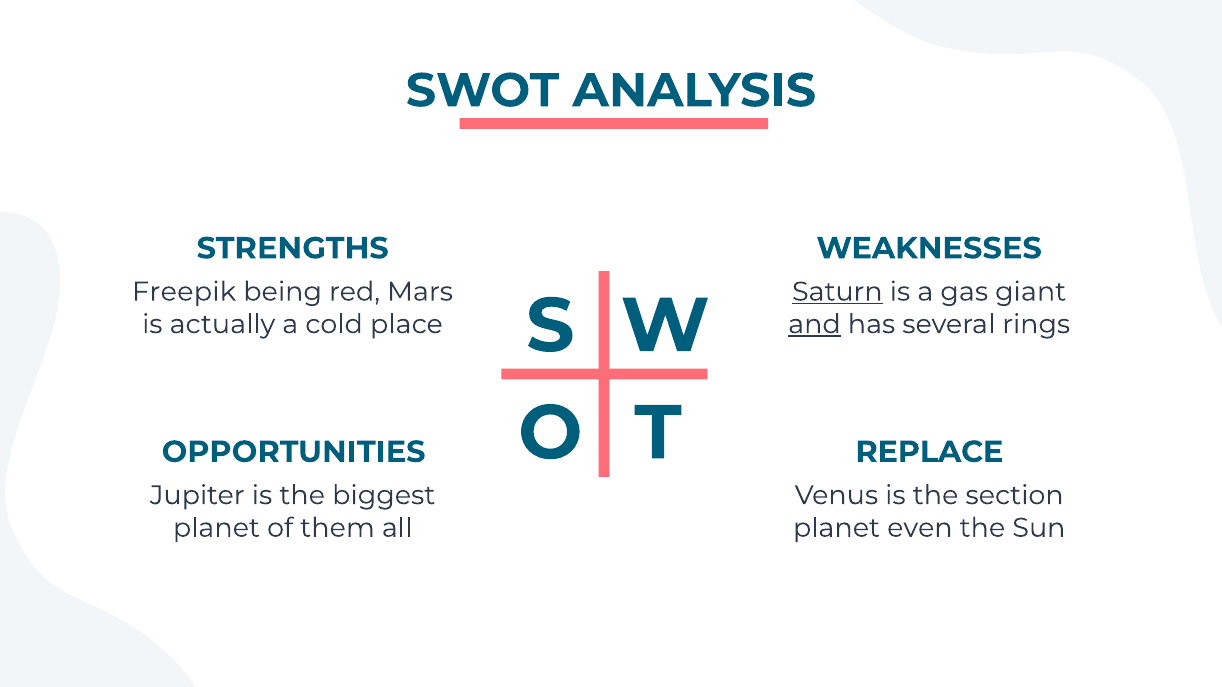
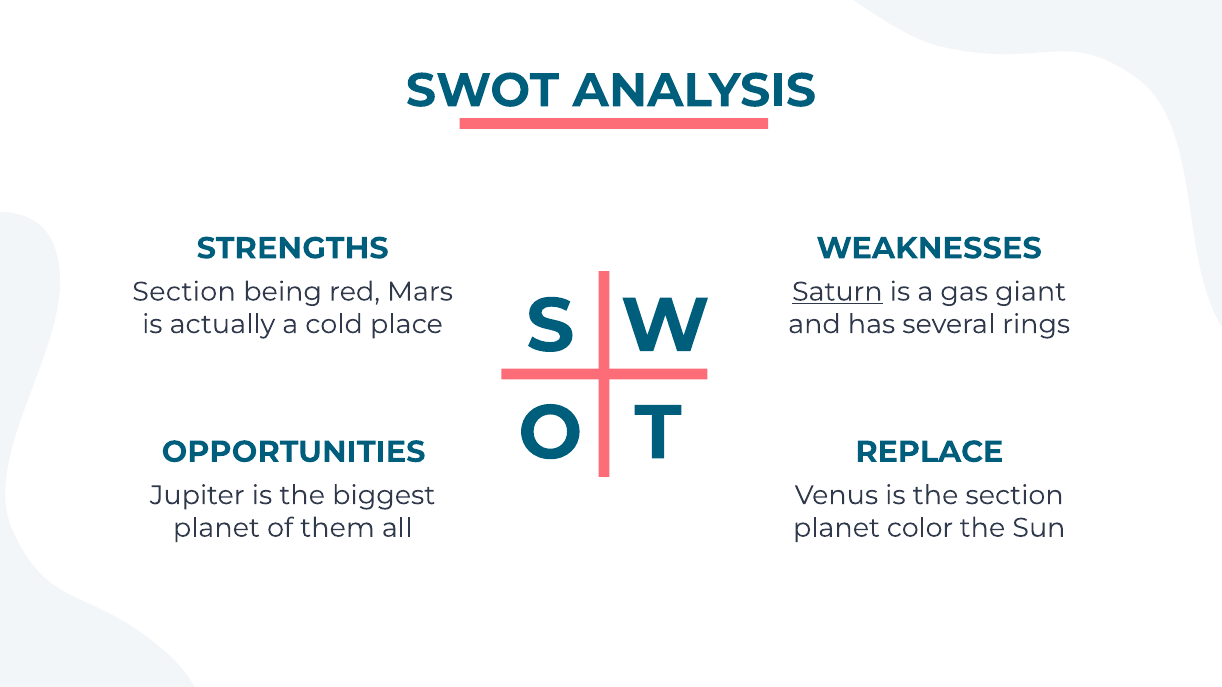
Freepik at (184, 292): Freepik -> Section
and underline: present -> none
even: even -> color
